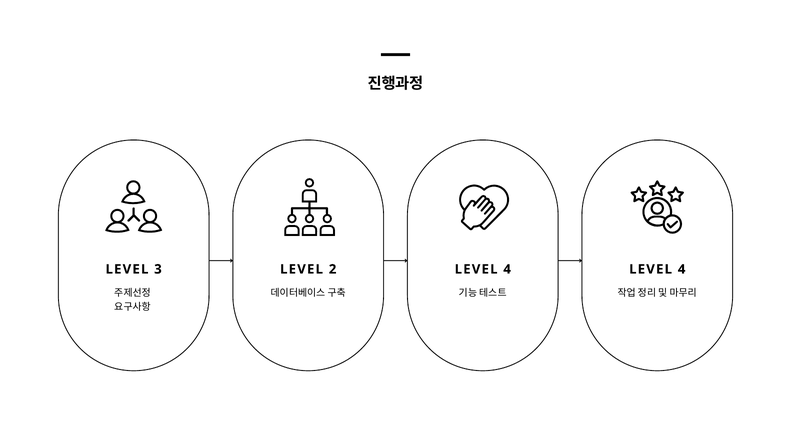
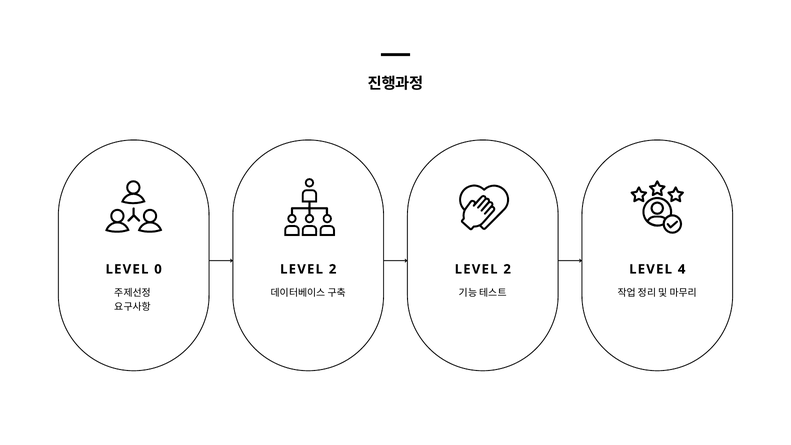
3: 3 -> 0
2 LEVEL 4: 4 -> 2
